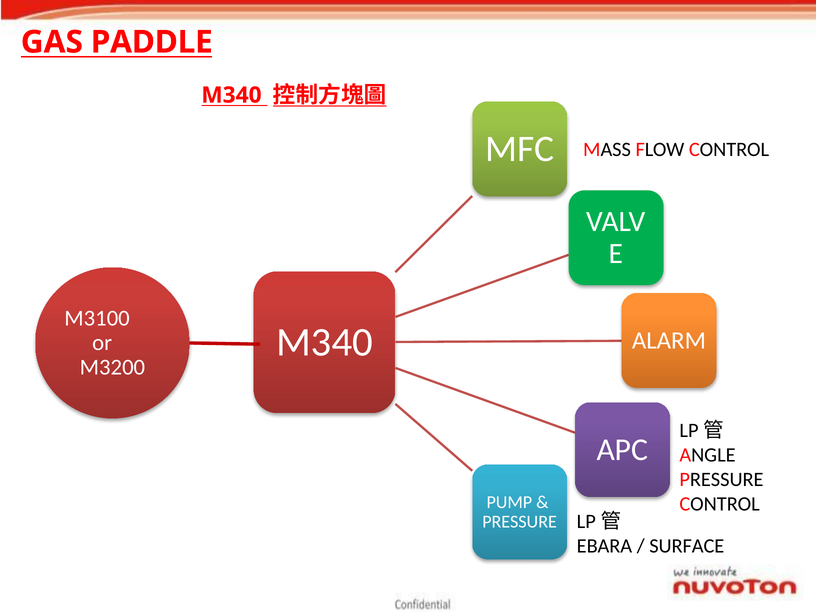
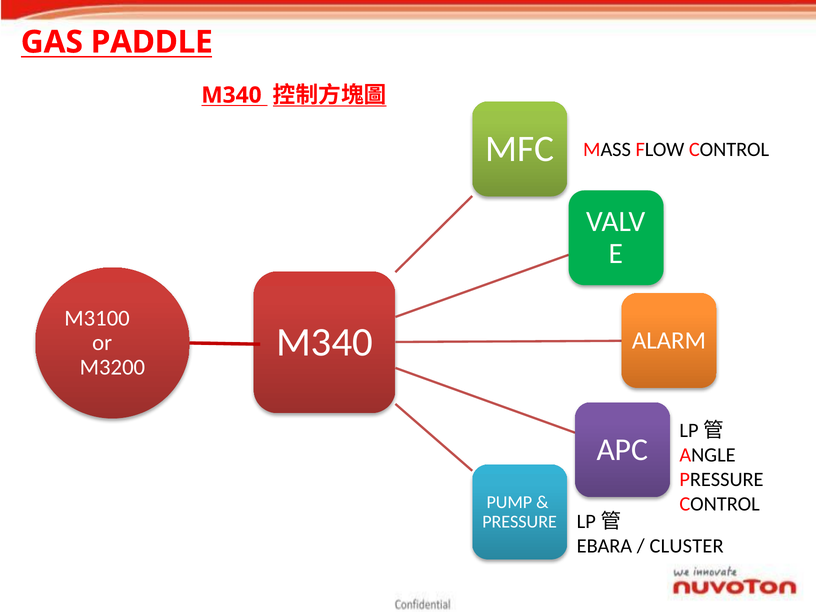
SURFACE: SURFACE -> CLUSTER
